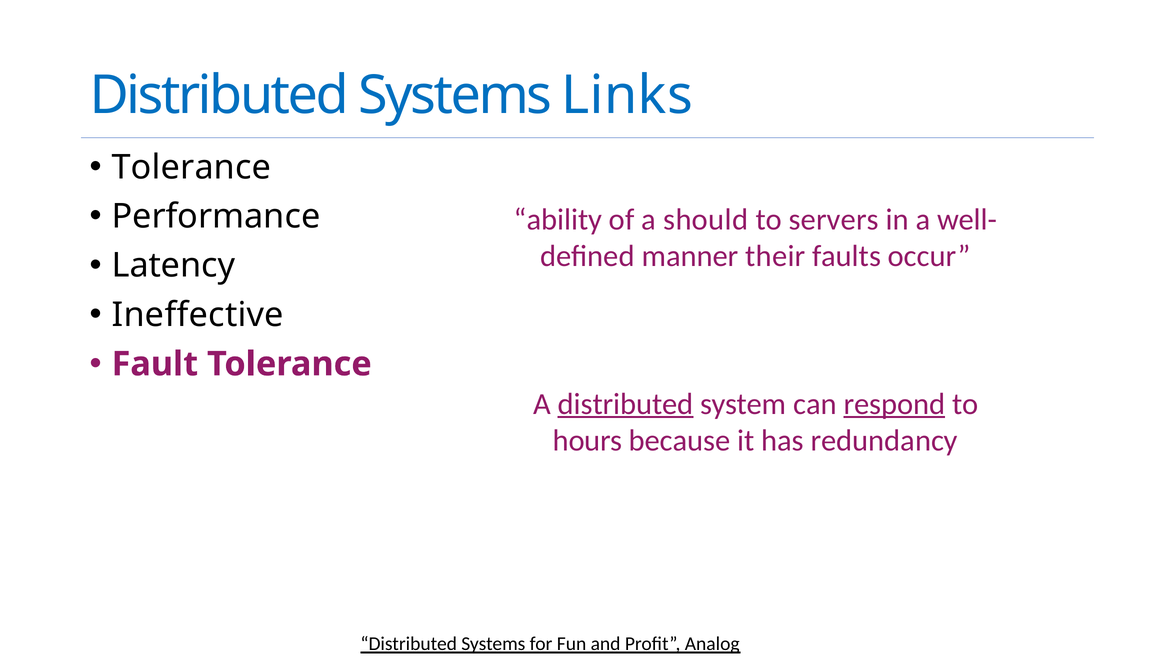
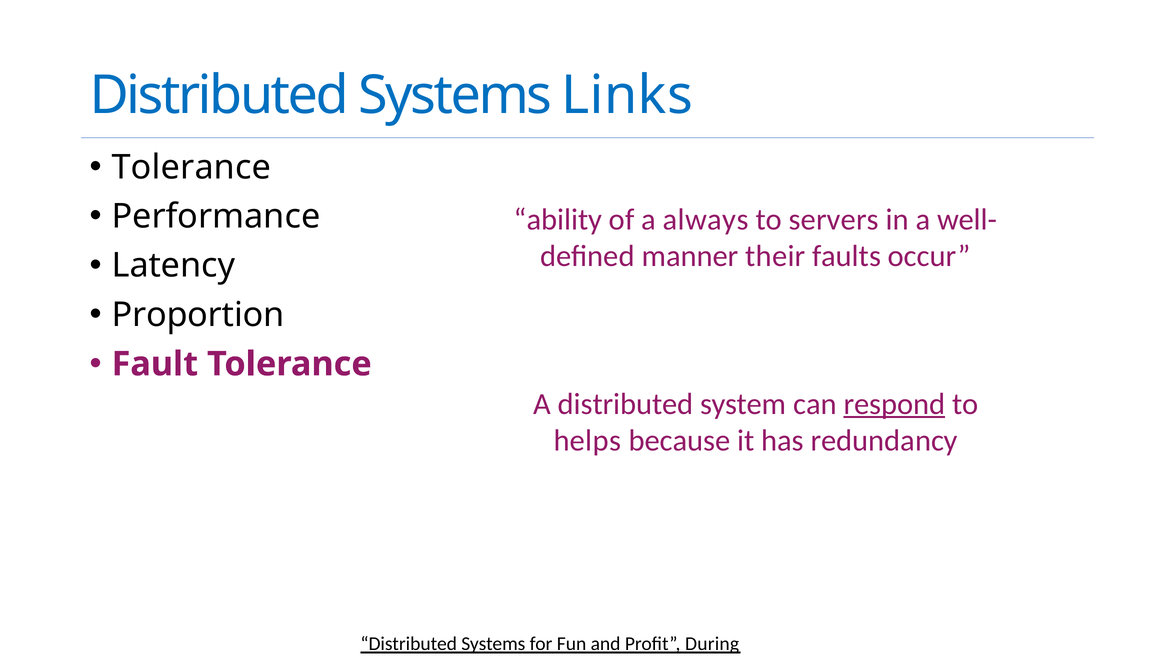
should: should -> always
Ineffective: Ineffective -> Proportion
distributed at (626, 404) underline: present -> none
hours: hours -> helps
Analog: Analog -> During
